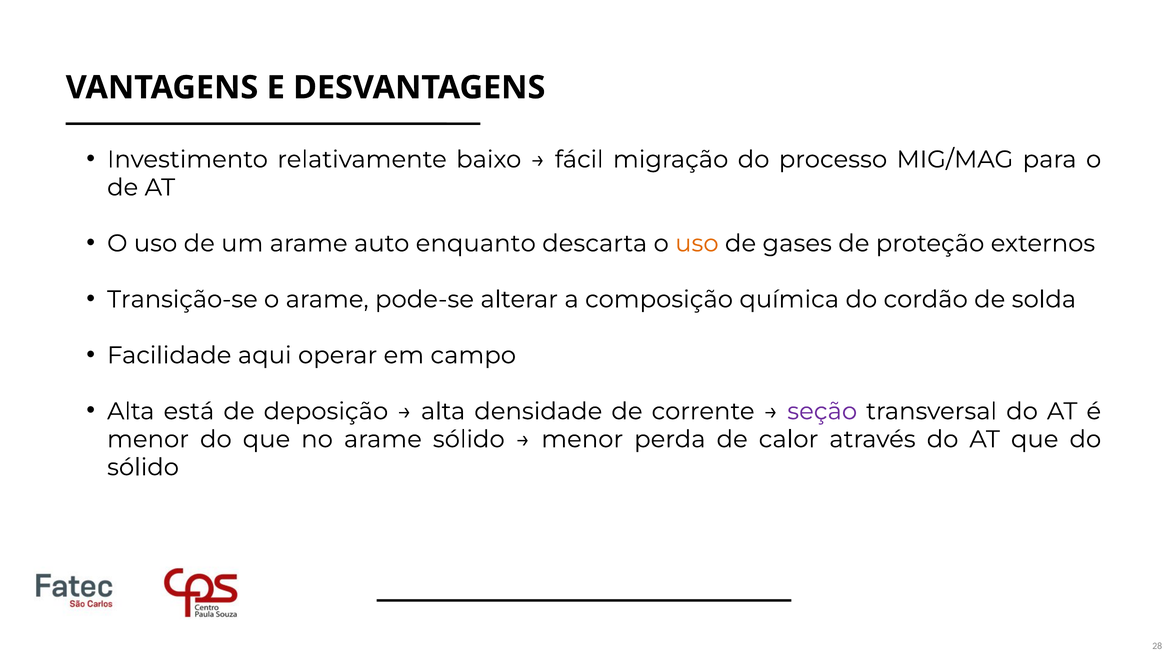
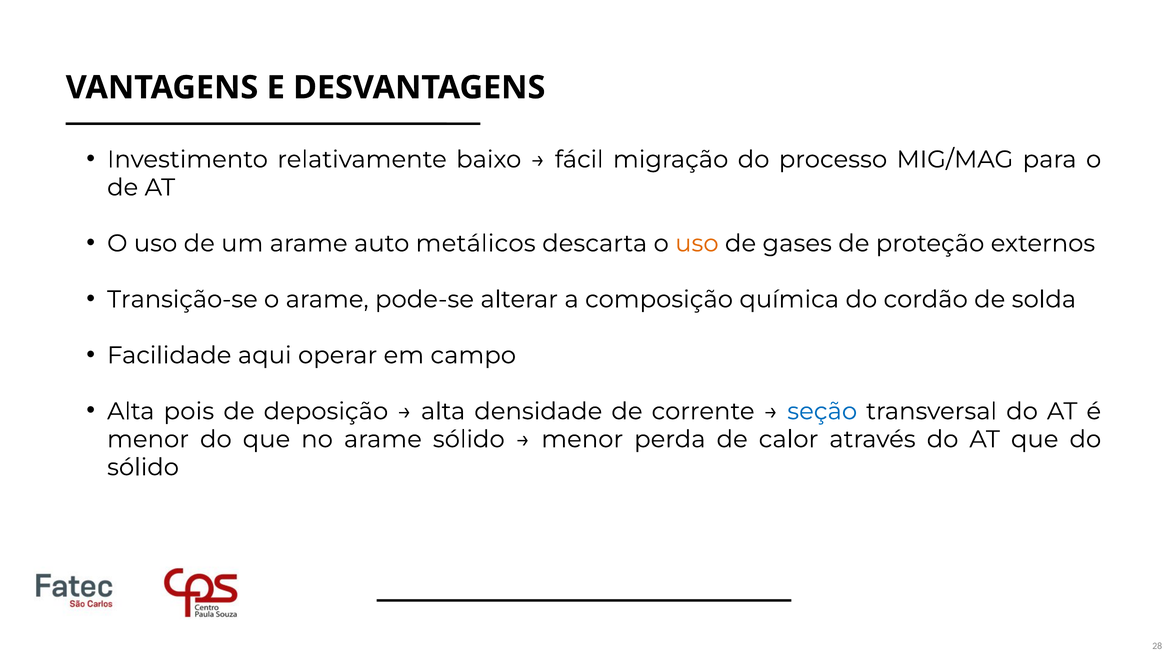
enquanto: enquanto -> metálicos
está: está -> pois
seção colour: purple -> blue
